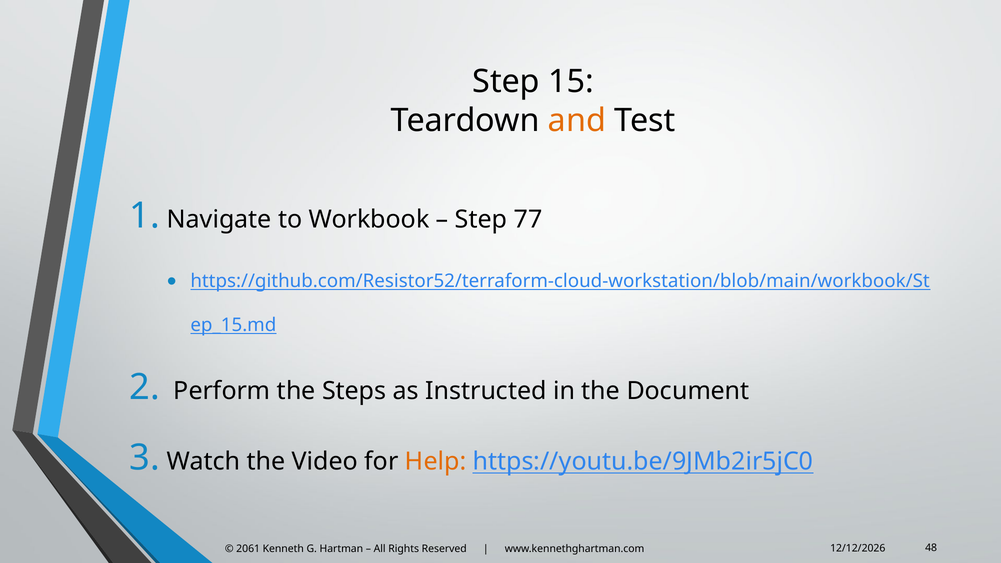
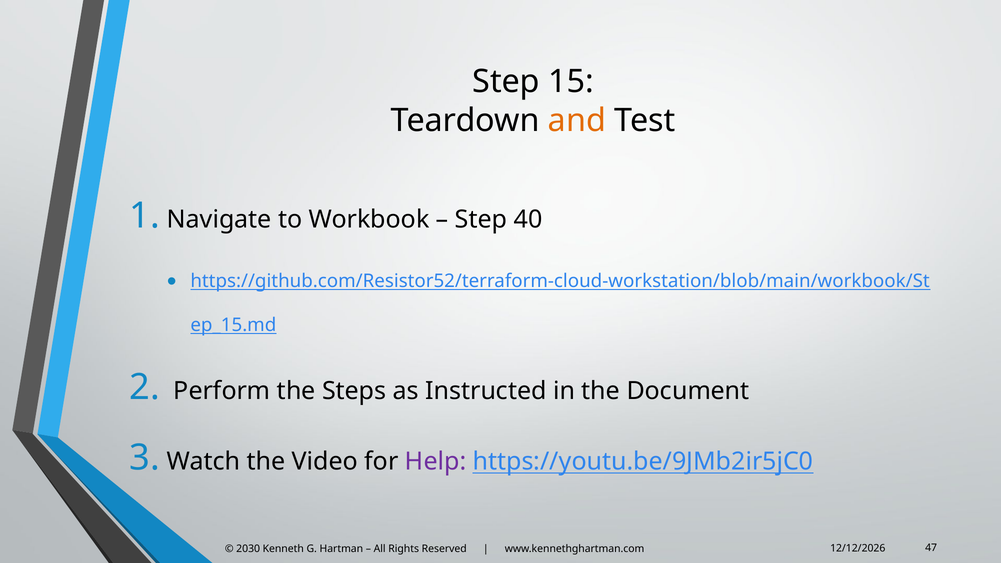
77: 77 -> 40
Help colour: orange -> purple
48: 48 -> 47
2061: 2061 -> 2030
